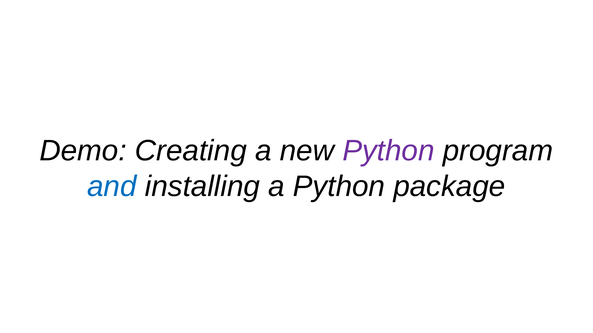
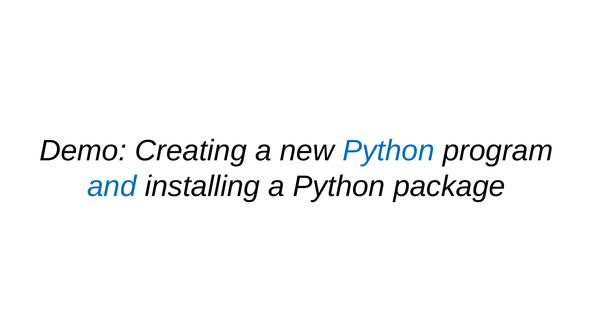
Python at (388, 151) colour: purple -> blue
